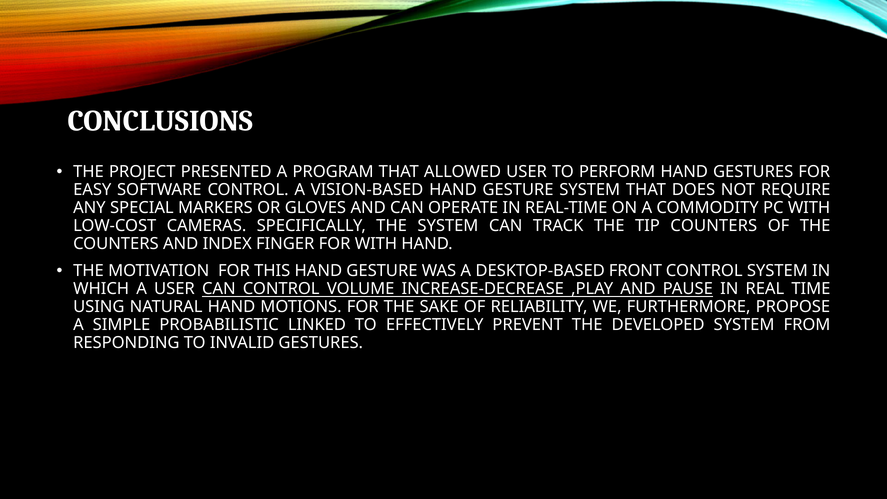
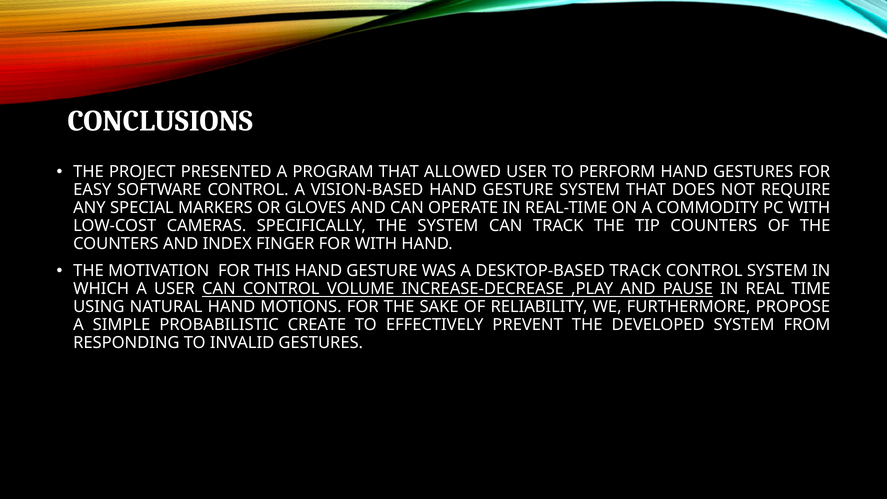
DESKTOP-BASED FRONT: FRONT -> TRACK
LINKED: LINKED -> CREATE
